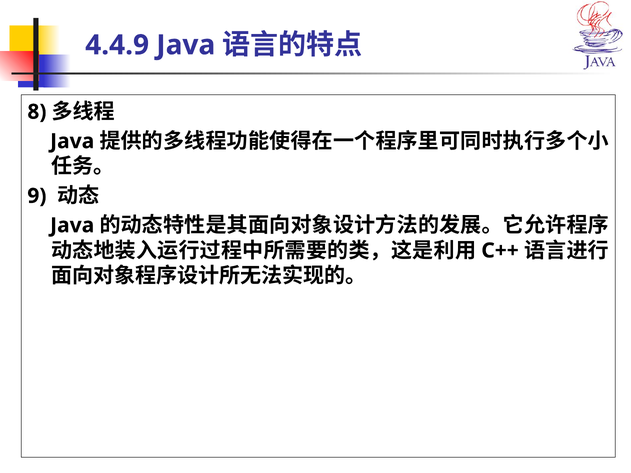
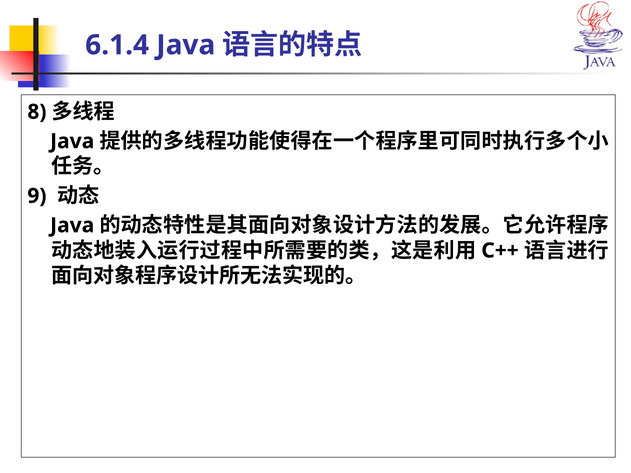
4.4.9: 4.4.9 -> 6.1.4
